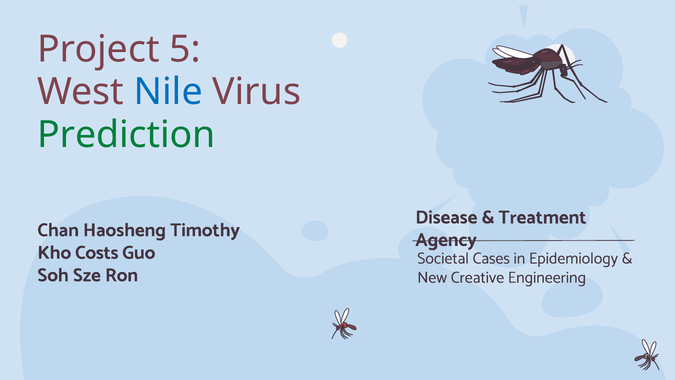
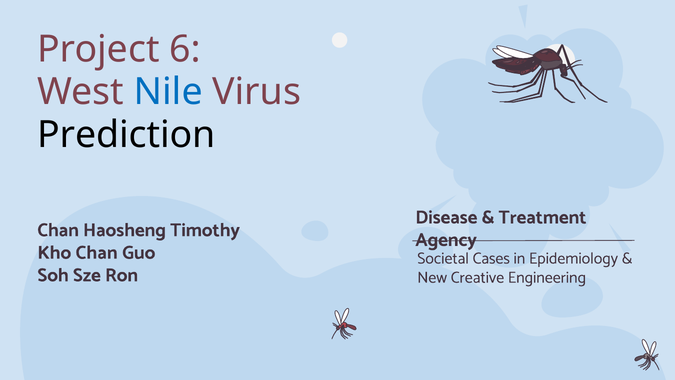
5: 5 -> 6
Prediction colour: green -> black
Kho Costs: Costs -> Chan
